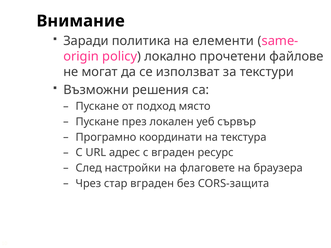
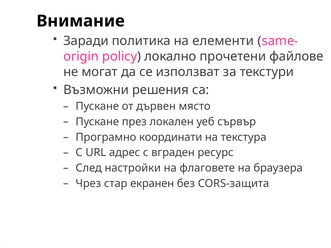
подход: подход -> дървен
стар вграден: вграден -> екранен
